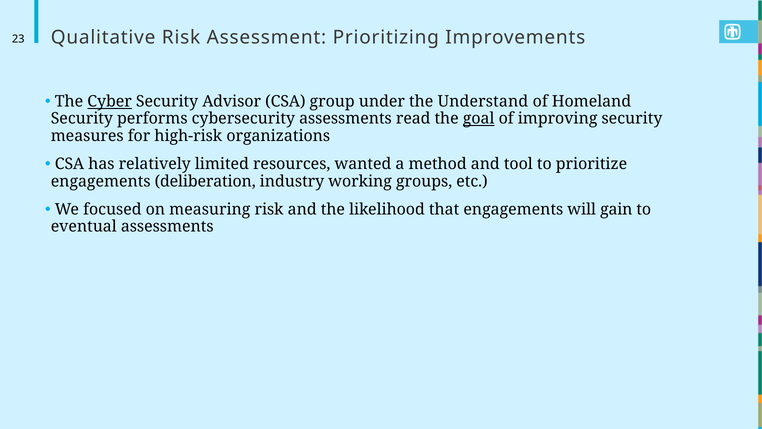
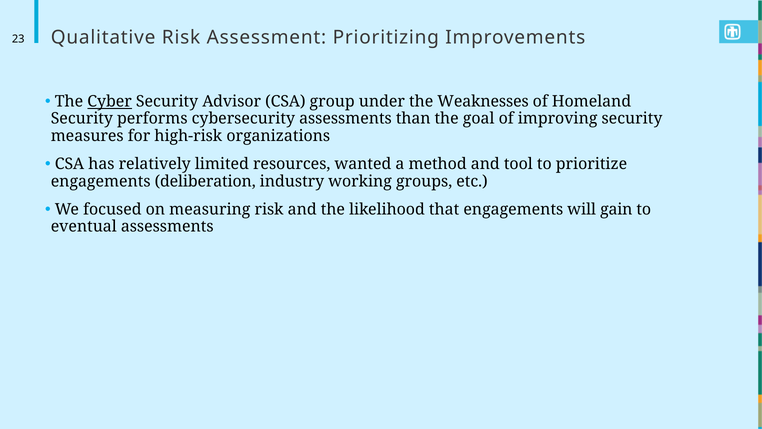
Understand: Understand -> Weaknesses
read: read -> than
goal underline: present -> none
